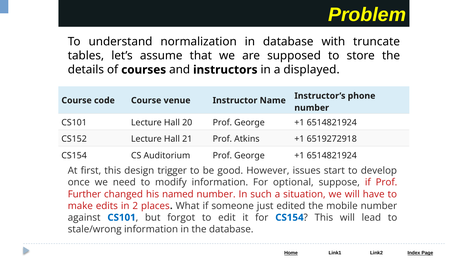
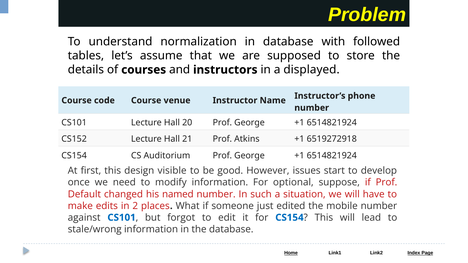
truncate: truncate -> followed
trigger: trigger -> visible
Further: Further -> Default
